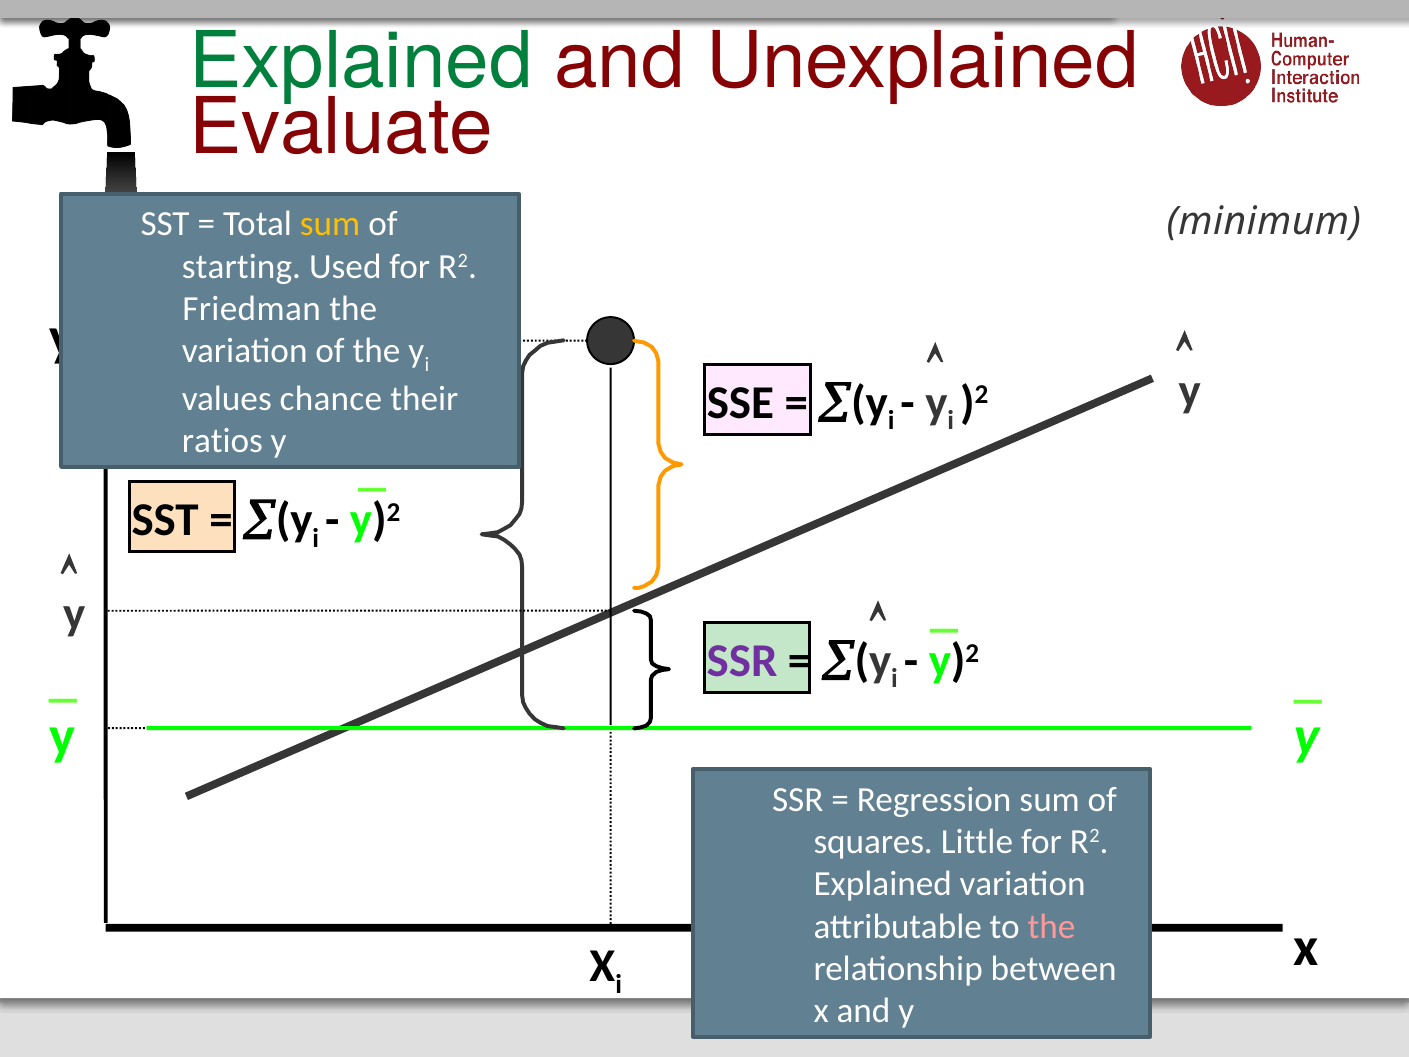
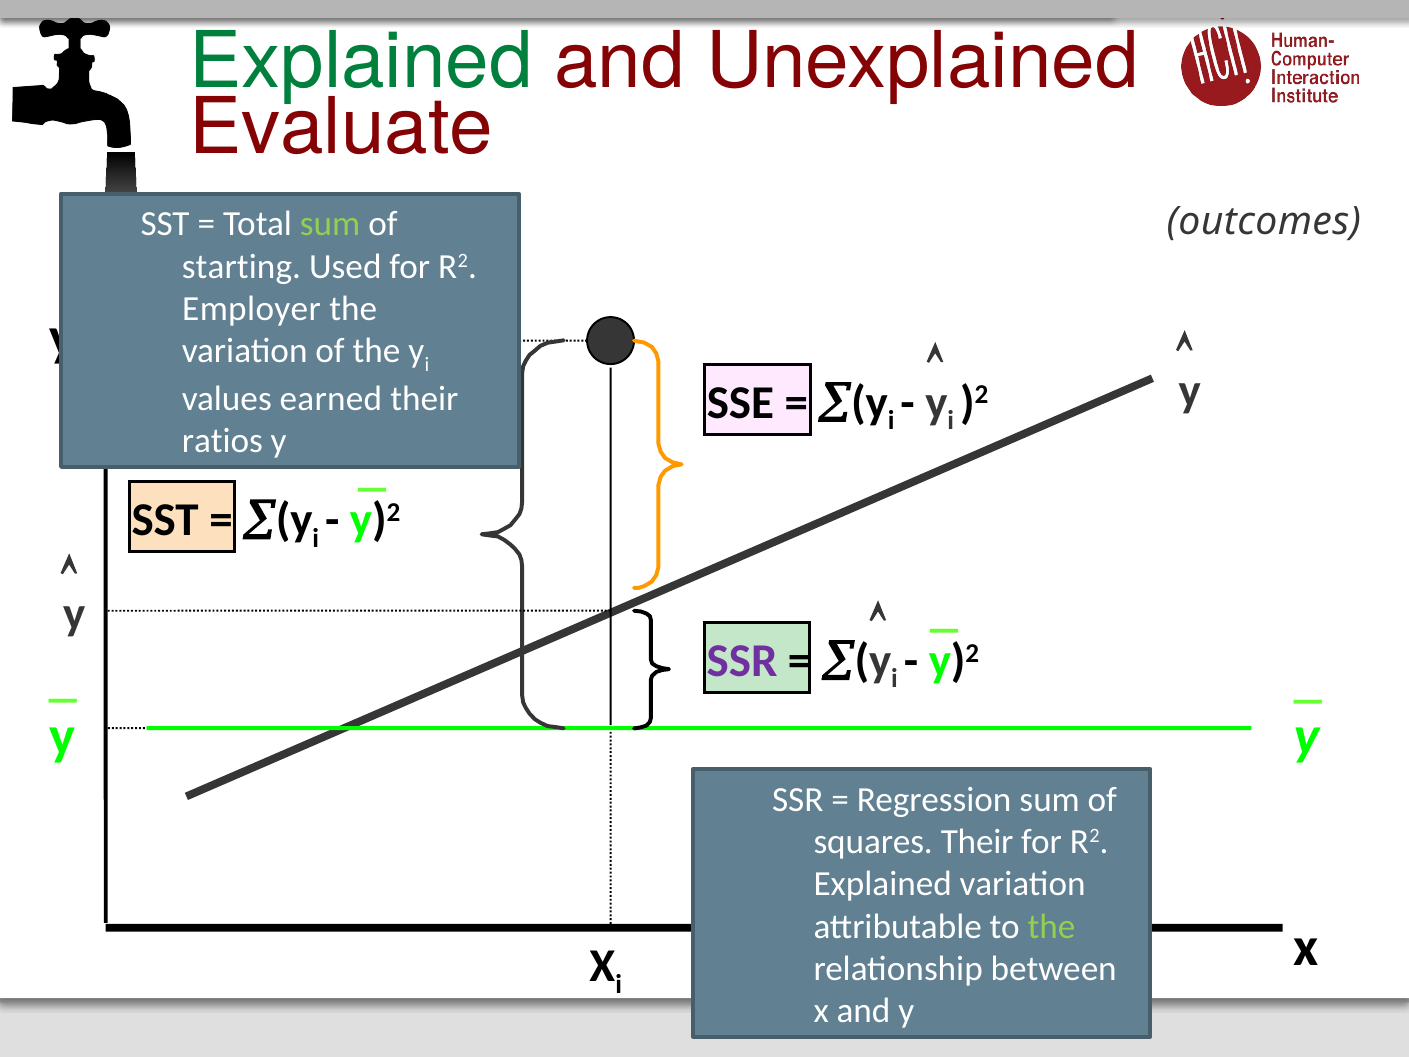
sum at (330, 224) colour: yellow -> light green
minimum: minimum -> outcomes
Friedman: Friedman -> Employer
chance: chance -> earned
squares Little: Little -> Their
the at (1052, 926) colour: pink -> light green
